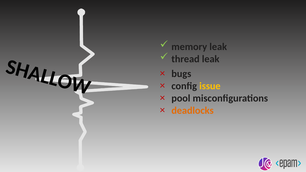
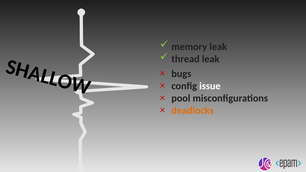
issue colour: yellow -> white
